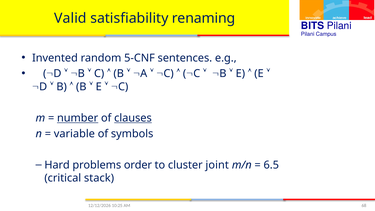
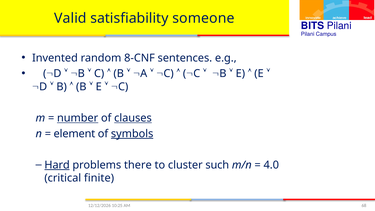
renaming: renaming -> someone
5-CNF: 5-CNF -> 8-CNF
variable: variable -> element
symbols underline: none -> present
Hard underline: none -> present
order: order -> there
joint: joint -> such
6.5: 6.5 -> 4.0
stack: stack -> finite
